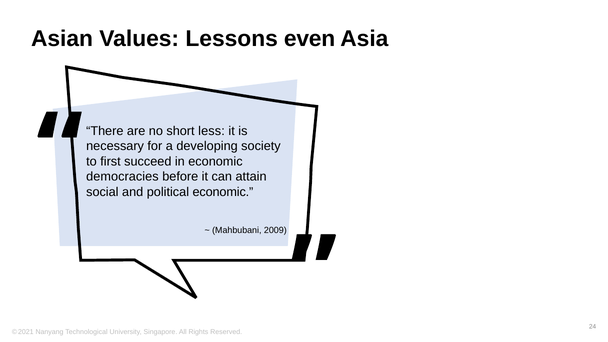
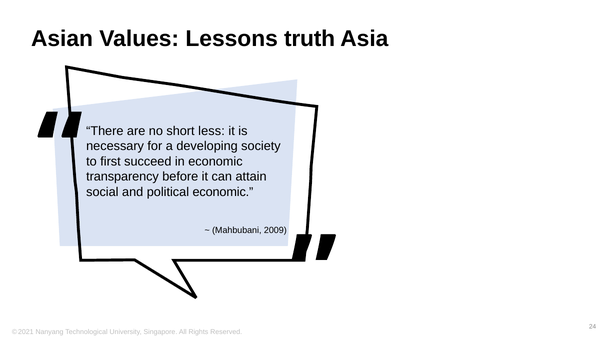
even: even -> truth
democracies: democracies -> transparency
